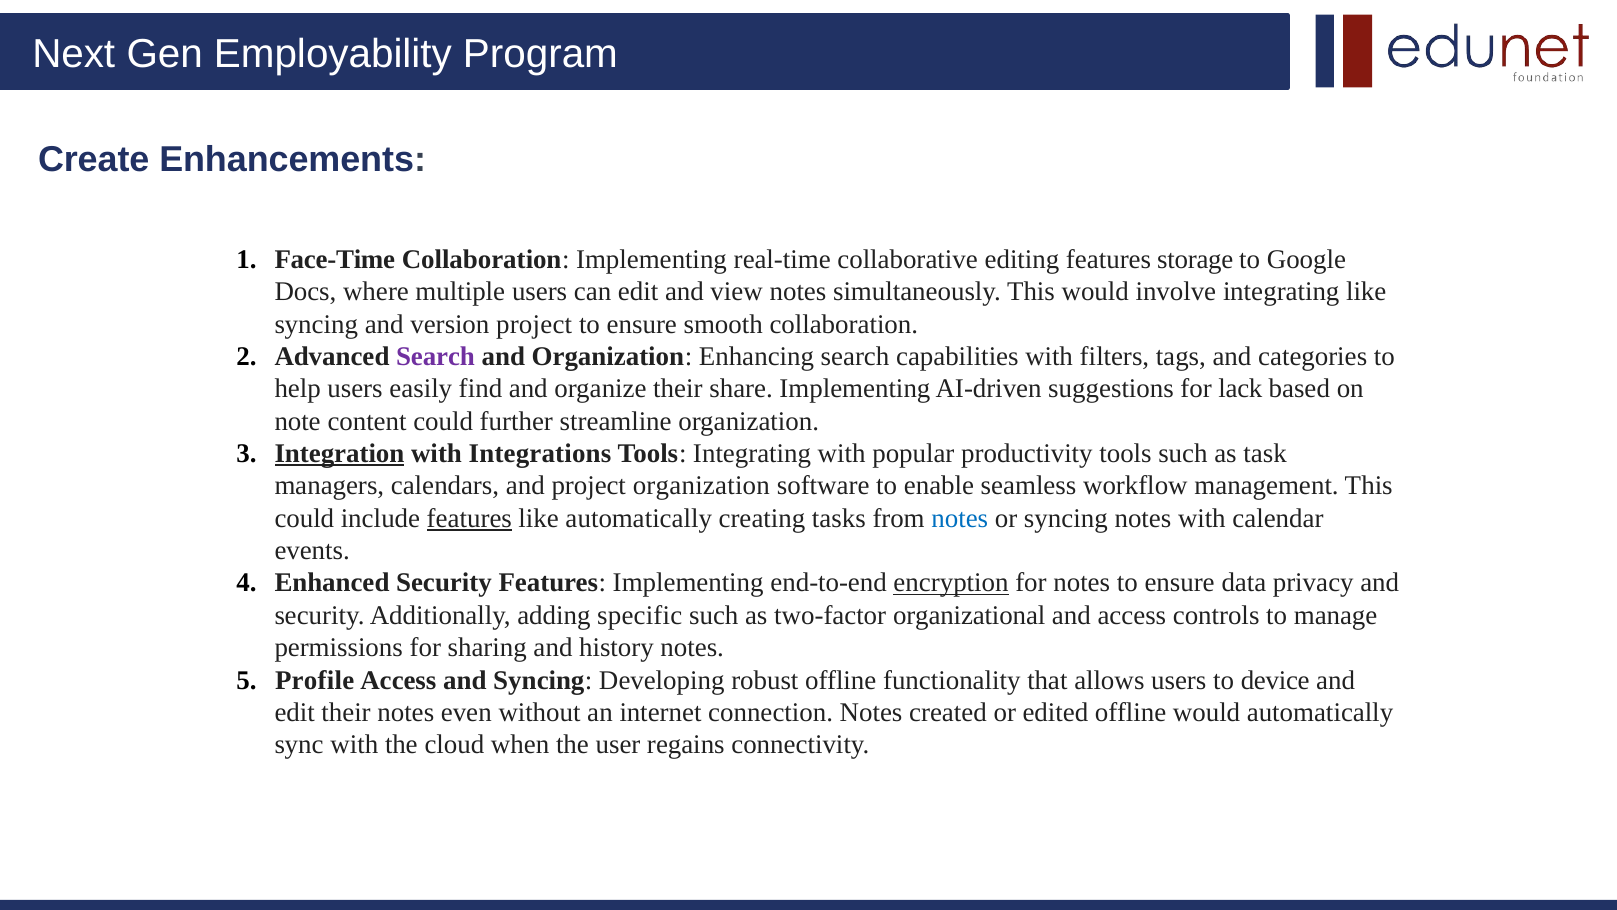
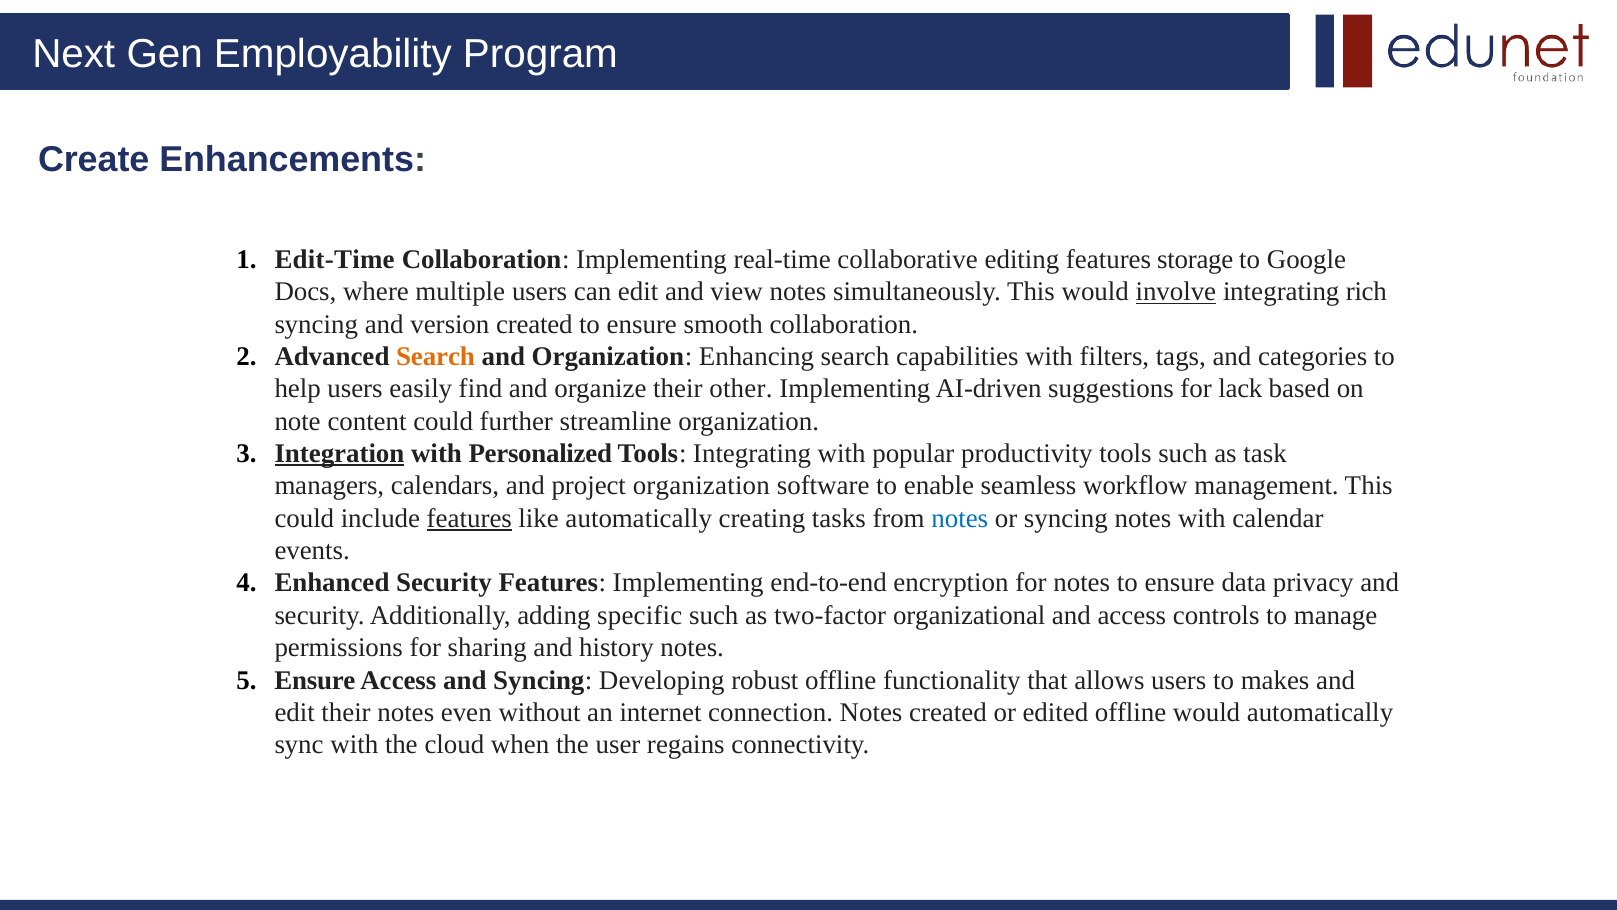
Face-Time: Face-Time -> Edit-Time
involve underline: none -> present
integrating like: like -> rich
version project: project -> created
Search at (435, 356) colour: purple -> orange
share: share -> other
Integrations: Integrations -> Personalized
encryption underline: present -> none
Profile at (315, 680): Profile -> Ensure
device: device -> makes
